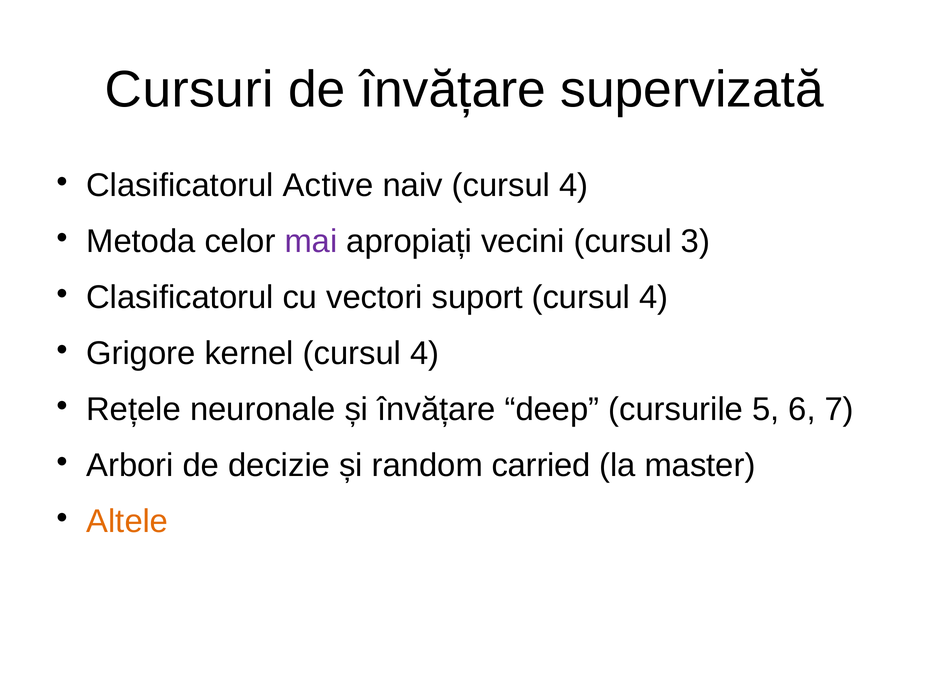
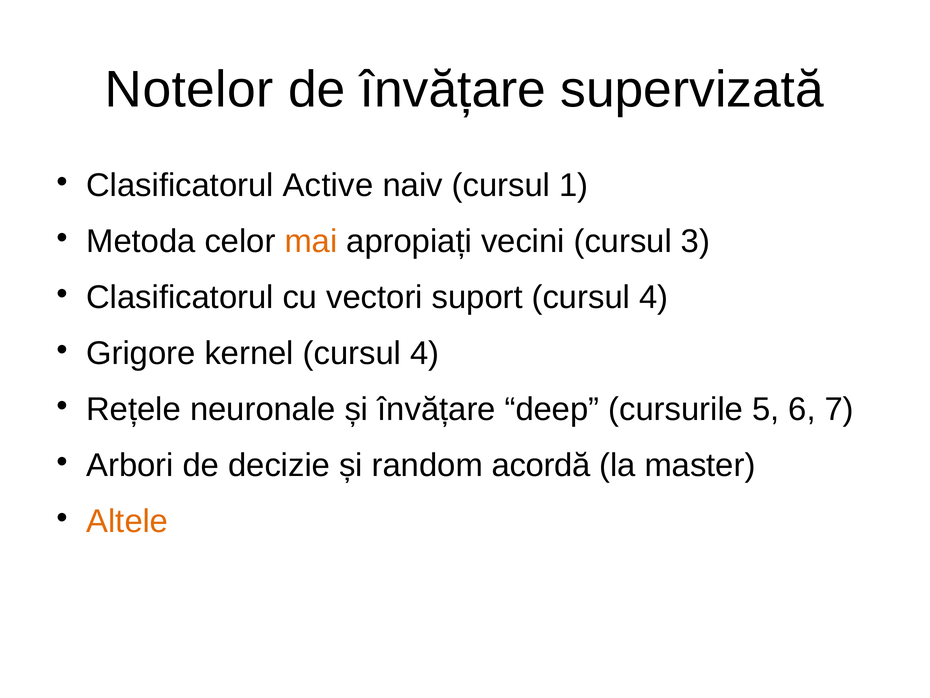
Cursuri: Cursuri -> Notelor
naiv cursul 4: 4 -> 1
mai colour: purple -> orange
carried: carried -> acordă
